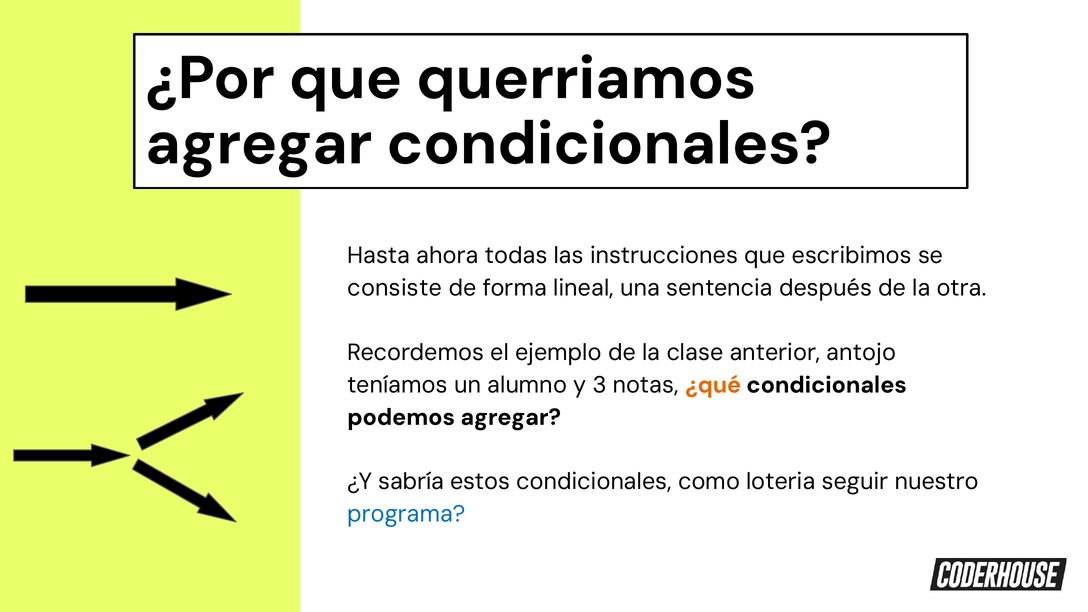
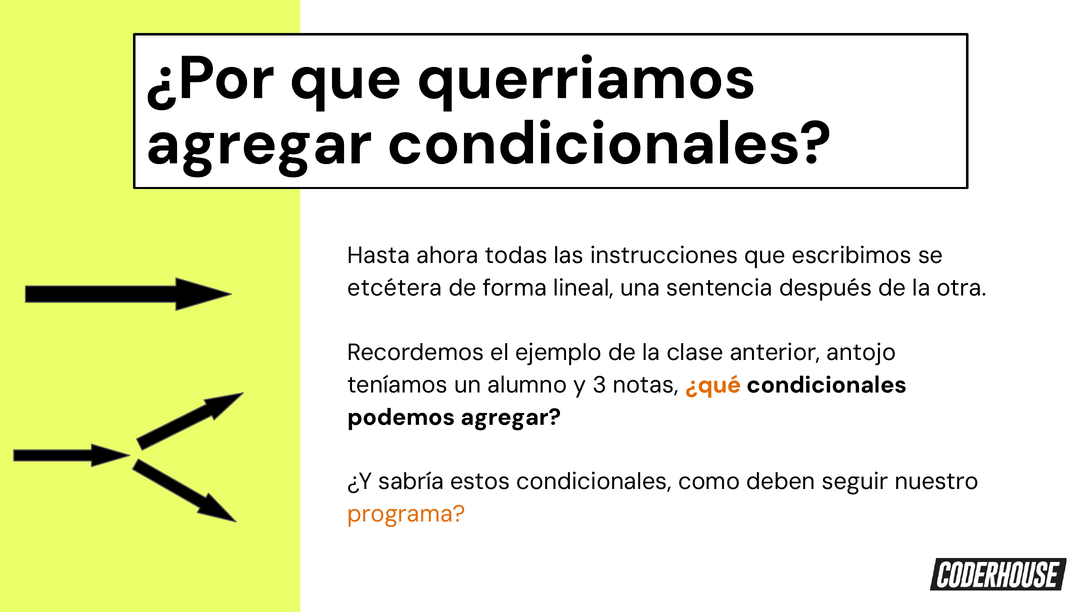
consiste: consiste -> etcétera
loteria: loteria -> deben
programa colour: blue -> orange
